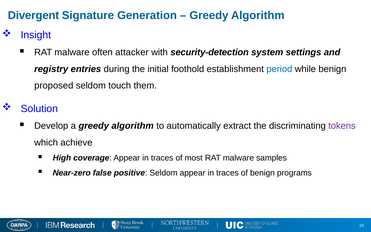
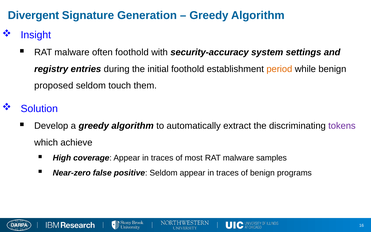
often attacker: attacker -> foothold
security-detection: security-detection -> security-accuracy
period colour: blue -> orange
